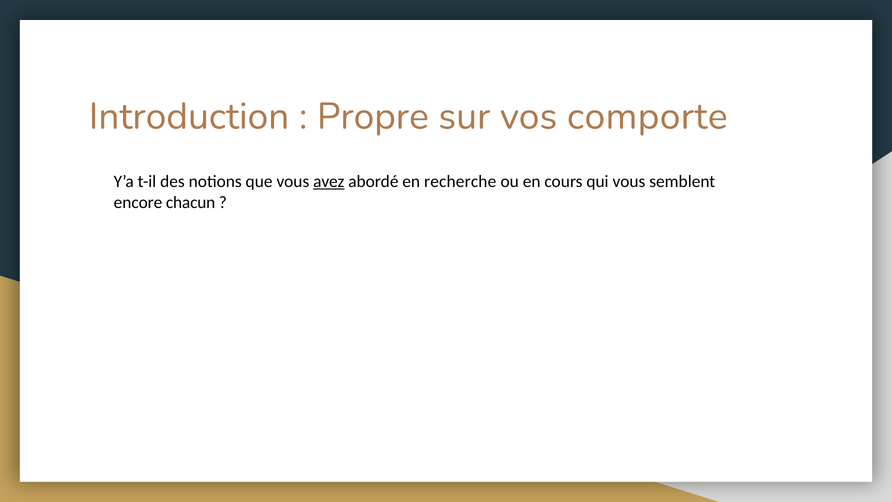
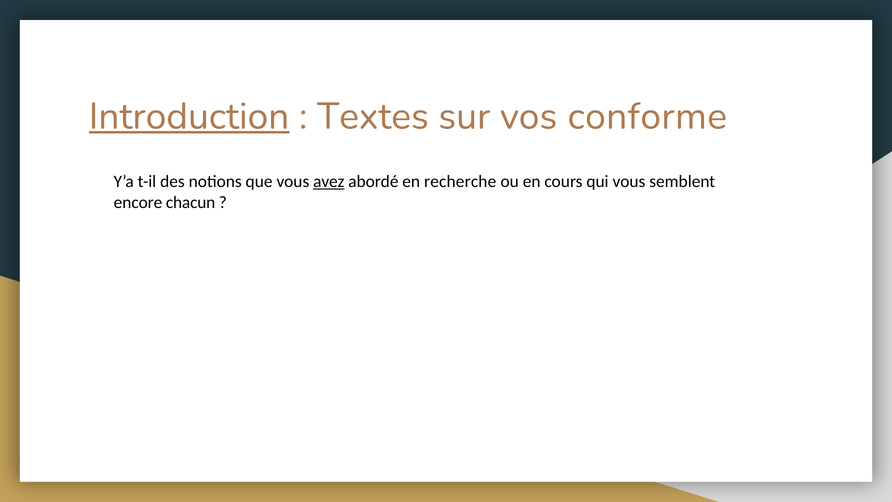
Introduction underline: none -> present
Propre: Propre -> Textes
comporte: comporte -> conforme
